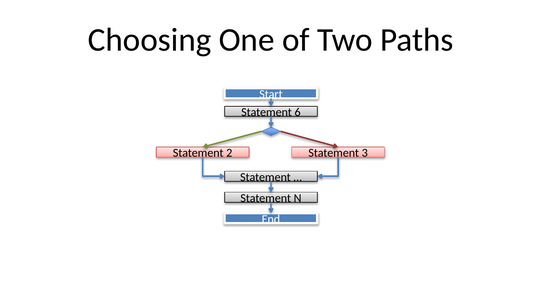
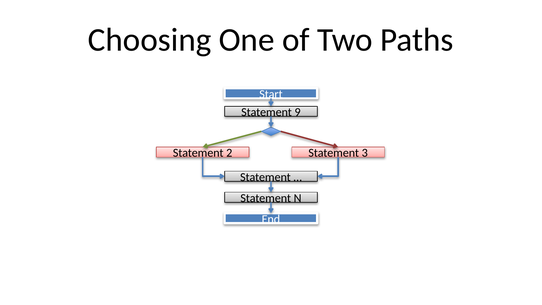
6: 6 -> 9
